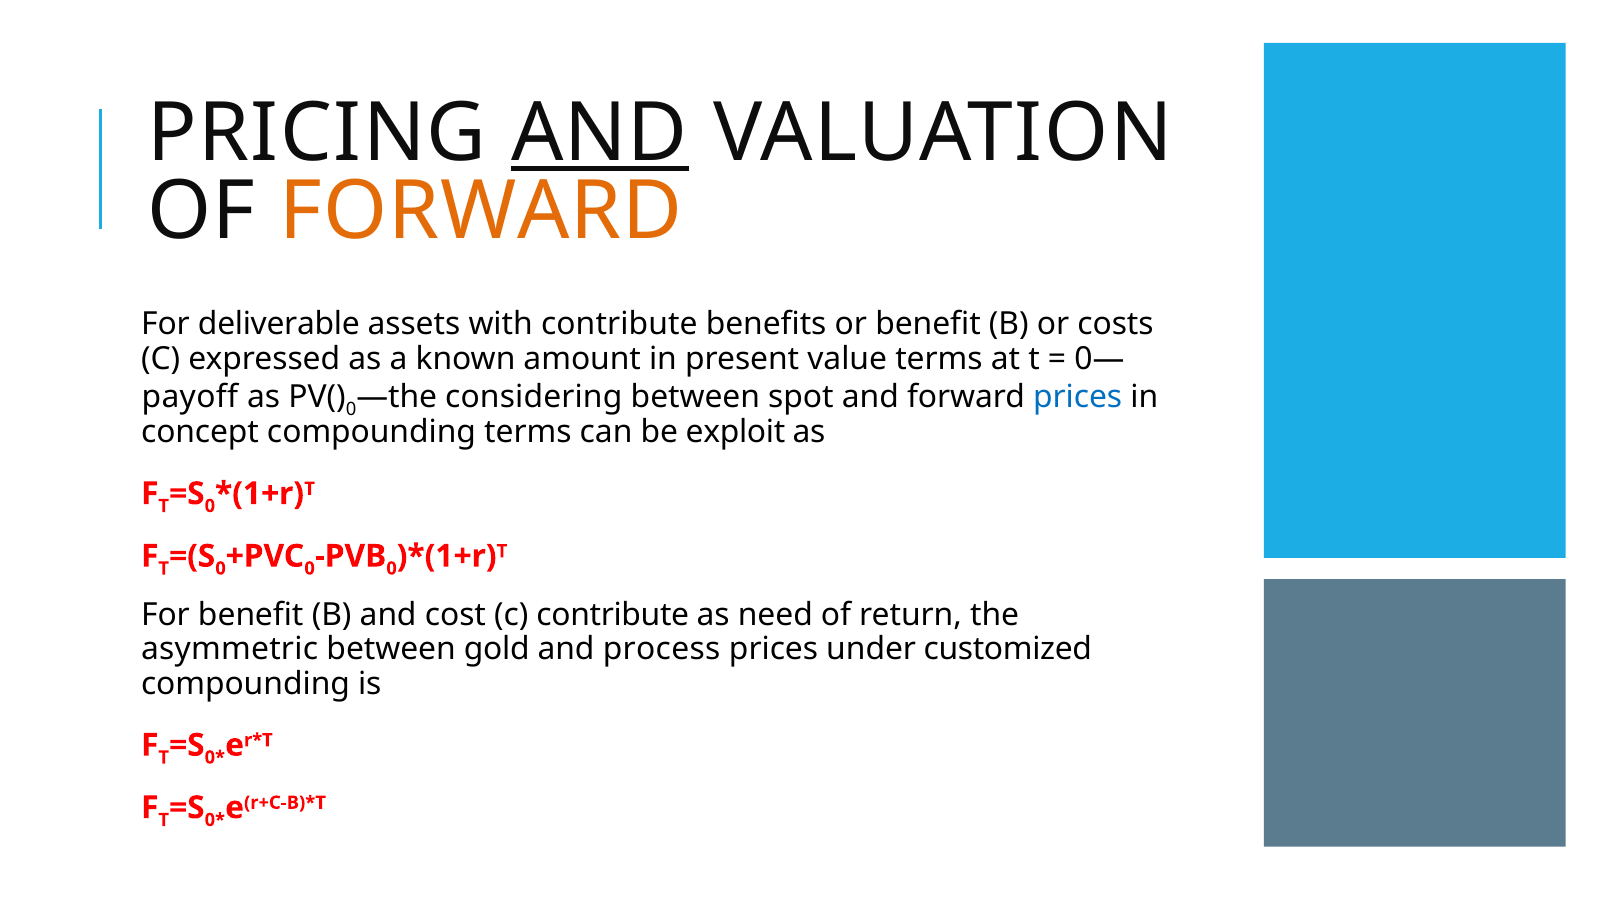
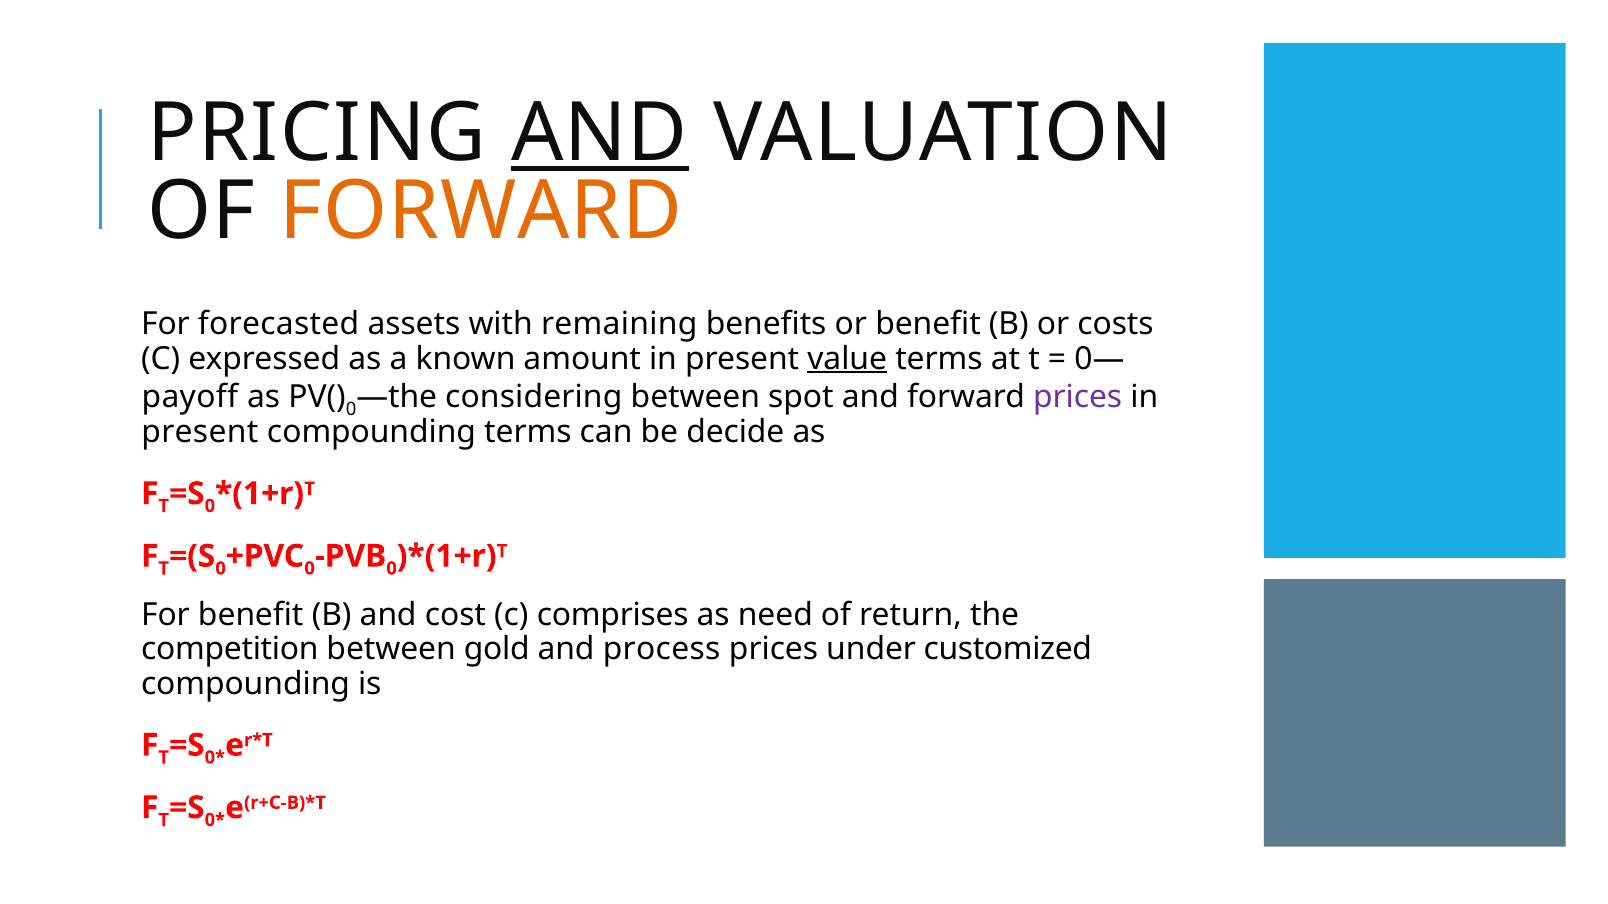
deliverable: deliverable -> forecasted
with contribute: contribute -> remaining
value underline: none -> present
prices at (1078, 397) colour: blue -> purple
concept at (200, 432): concept -> present
exploit: exploit -> decide
c contribute: contribute -> comprises
asymmetric: asymmetric -> competition
